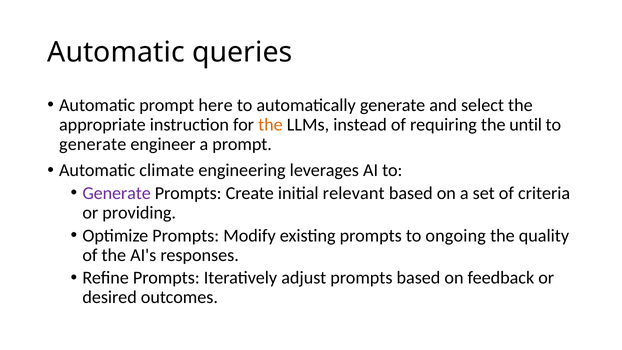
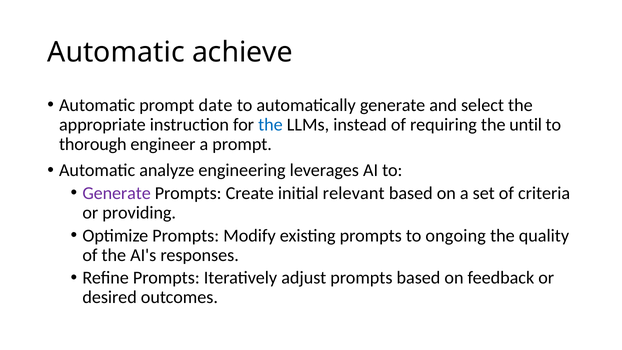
queries: queries -> achieve
here: here -> date
the at (270, 125) colour: orange -> blue
generate at (93, 144): generate -> thorough
climate: climate -> analyze
